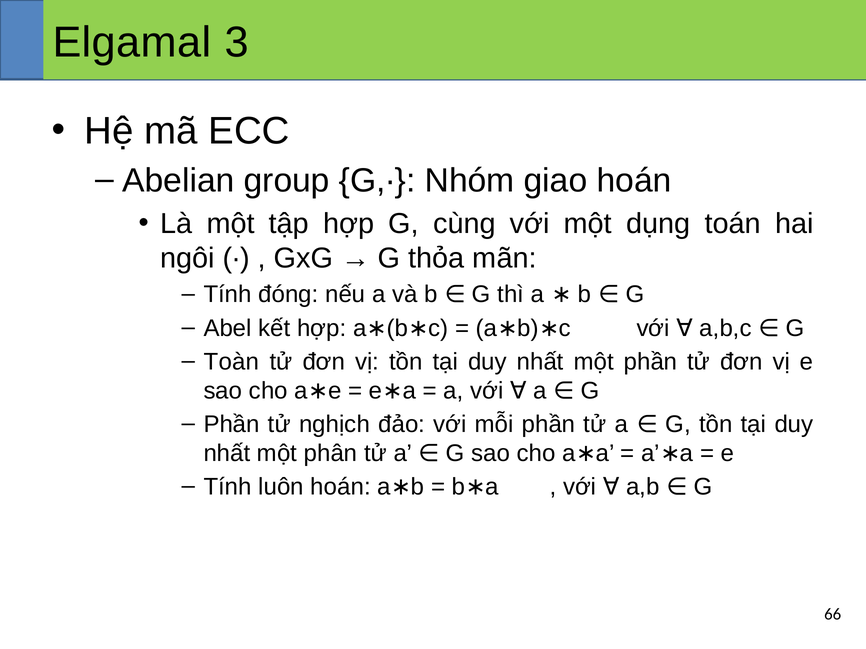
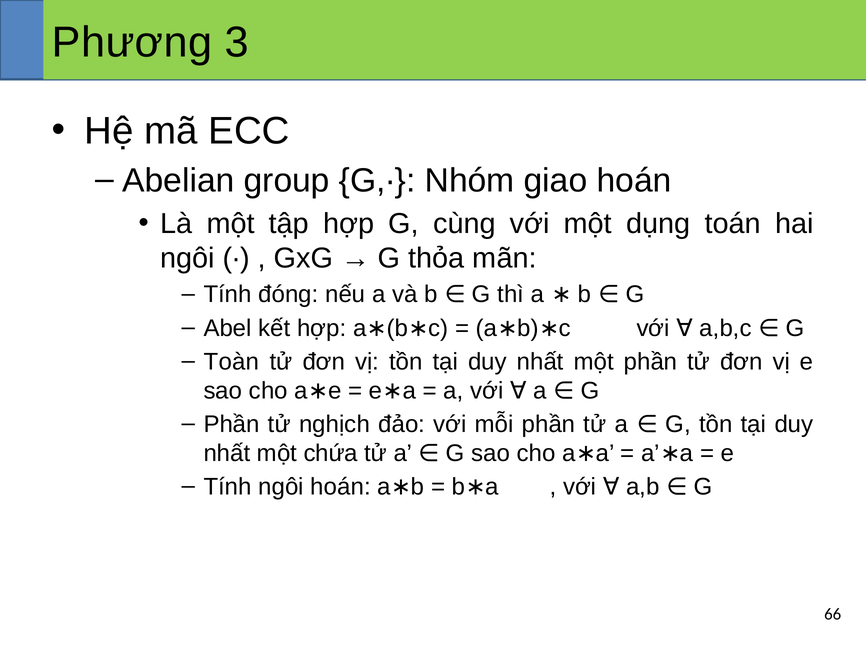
Elgamal: Elgamal -> Phương
phân: phân -> chứa
Tính luôn: luôn -> ngôi
